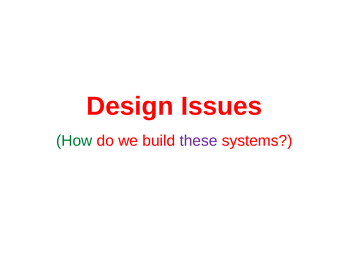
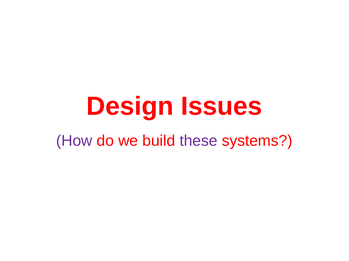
How colour: green -> purple
